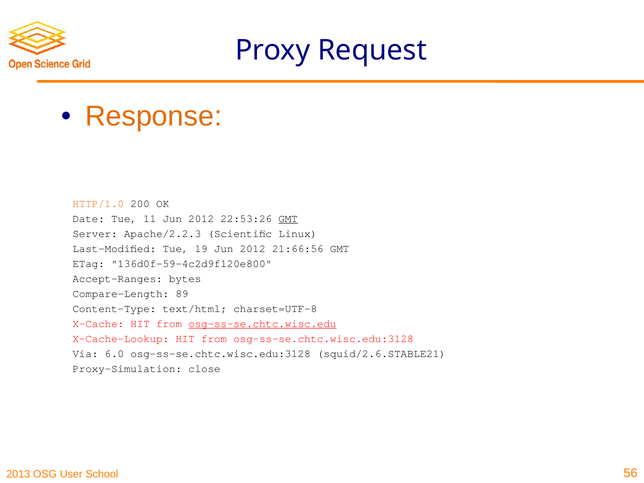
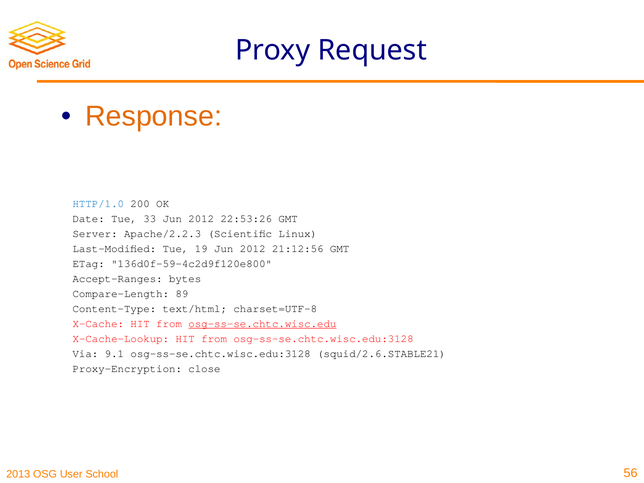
HTTP/1.0 colour: orange -> blue
11: 11 -> 33
GMT at (288, 219) underline: present -> none
21:66:56: 21:66:56 -> 21:12:56
6.0: 6.0 -> 9.1
Proxy-Simulation: Proxy-Simulation -> Proxy-Encryption
